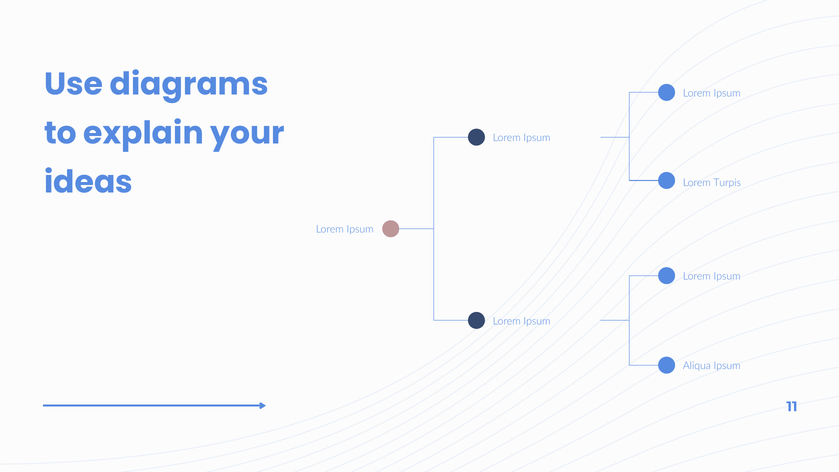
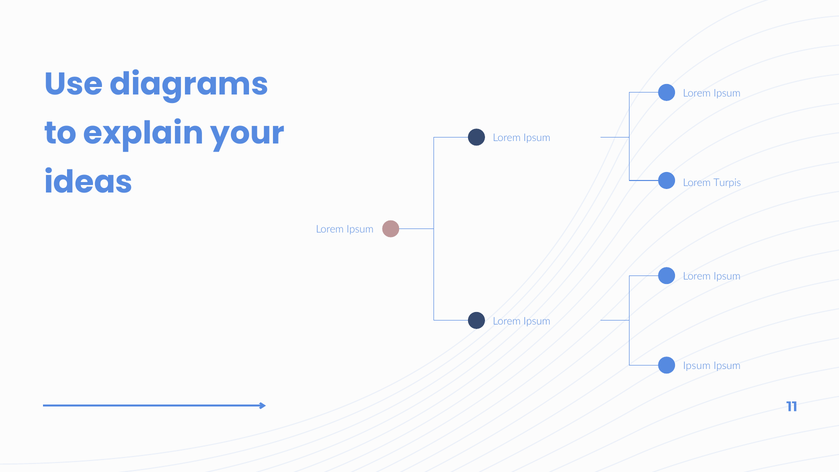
Aliqua at (697, 366): Aliqua -> Ipsum
